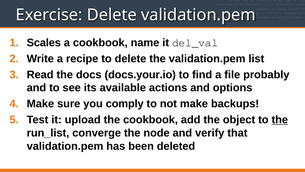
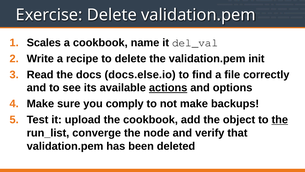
list: list -> init
docs.your.io: docs.your.io -> docs.else.io
probably: probably -> correctly
actions underline: none -> present
